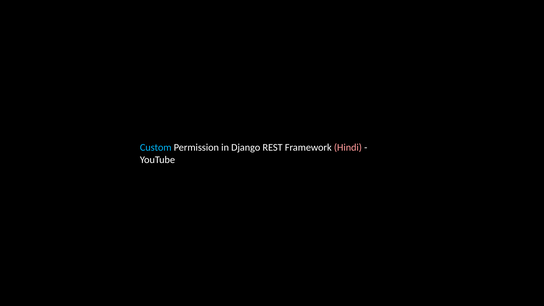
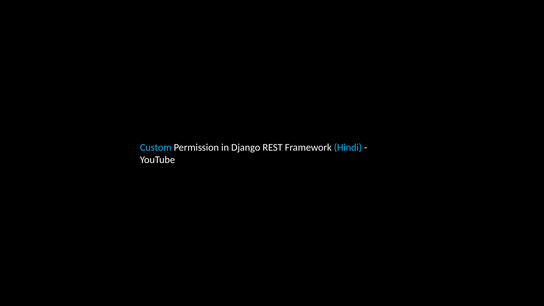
Hindi colour: pink -> light blue
